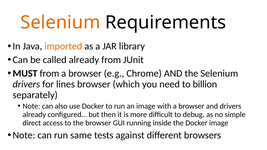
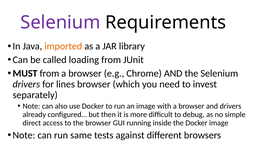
Selenium at (60, 22) colour: orange -> purple
called already: already -> loading
billion: billion -> invest
